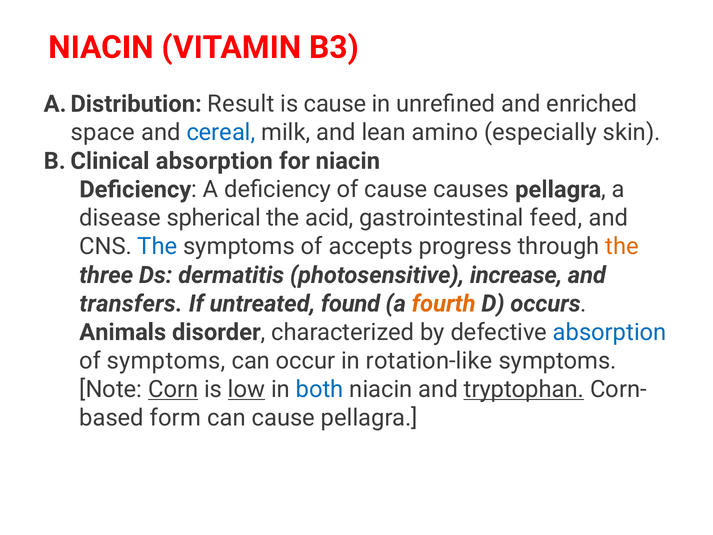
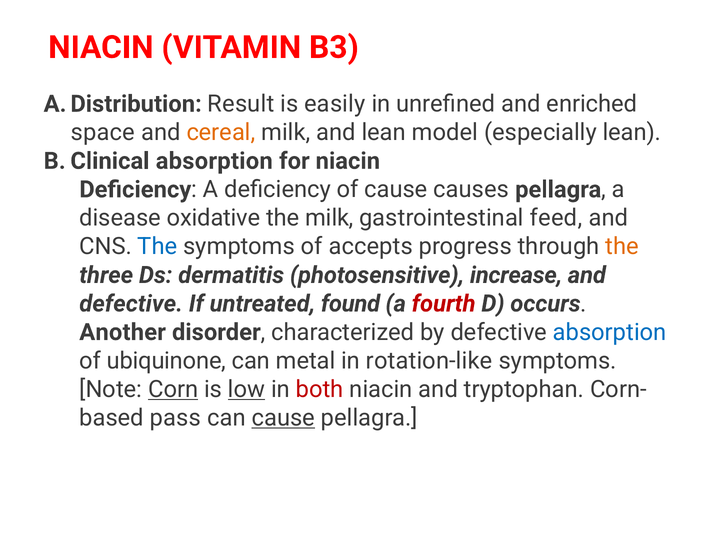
is cause: cause -> easily
cereal colour: blue -> orange
amino: amino -> model
especially skin: skin -> lean
spherical: spherical -> oxidative
the acid: acid -> milk
transfers at (131, 304): transfers -> defective
fourth colour: orange -> red
Animals: Animals -> Another
of symptoms: symptoms -> ubiquinone
occur: occur -> metal
both colour: blue -> red
tryptophan underline: present -> none
form: form -> pass
cause at (283, 418) underline: none -> present
